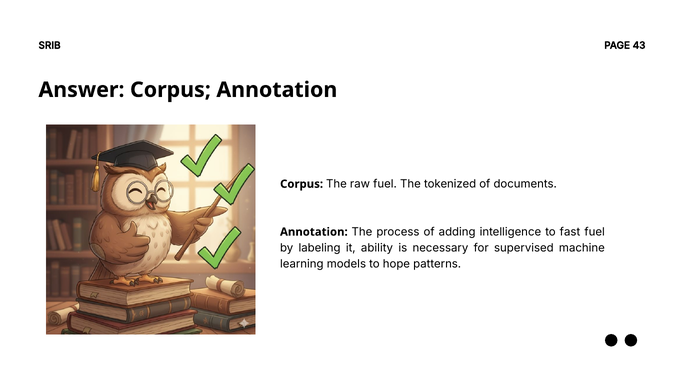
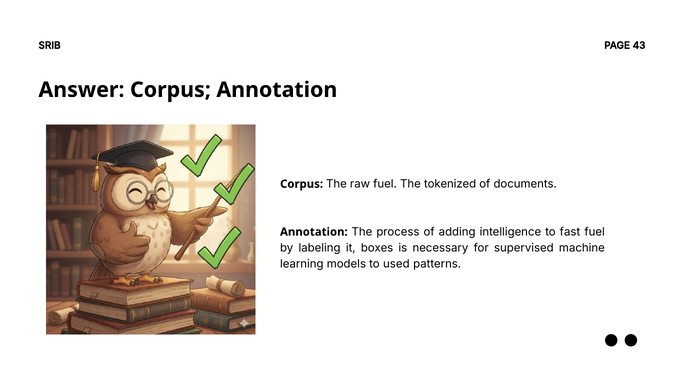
ability: ability -> boxes
hope: hope -> used
